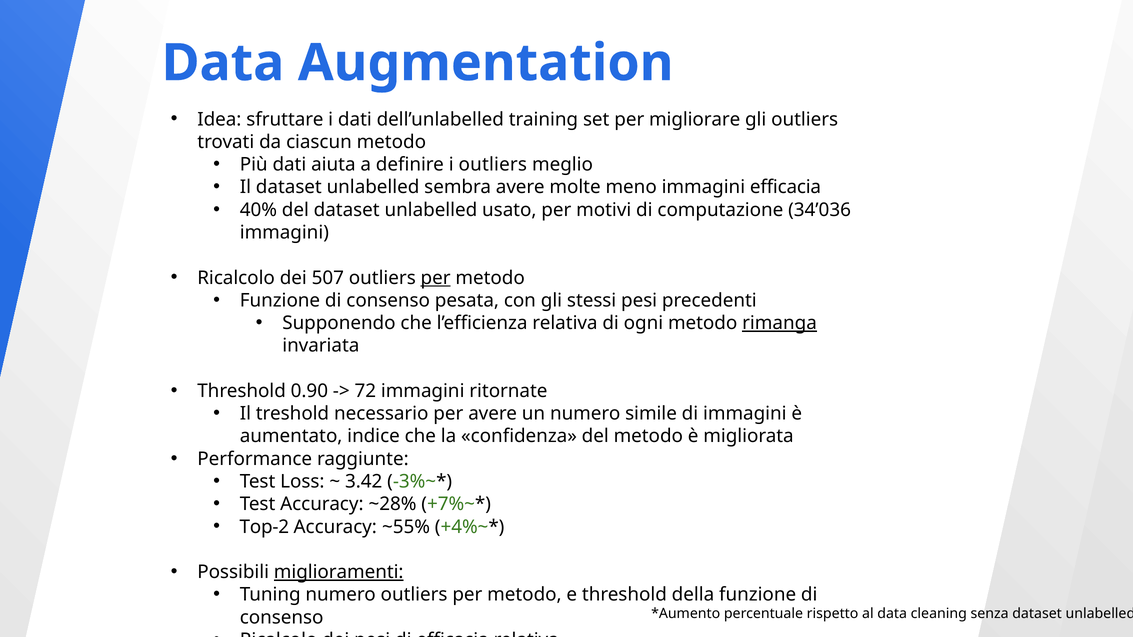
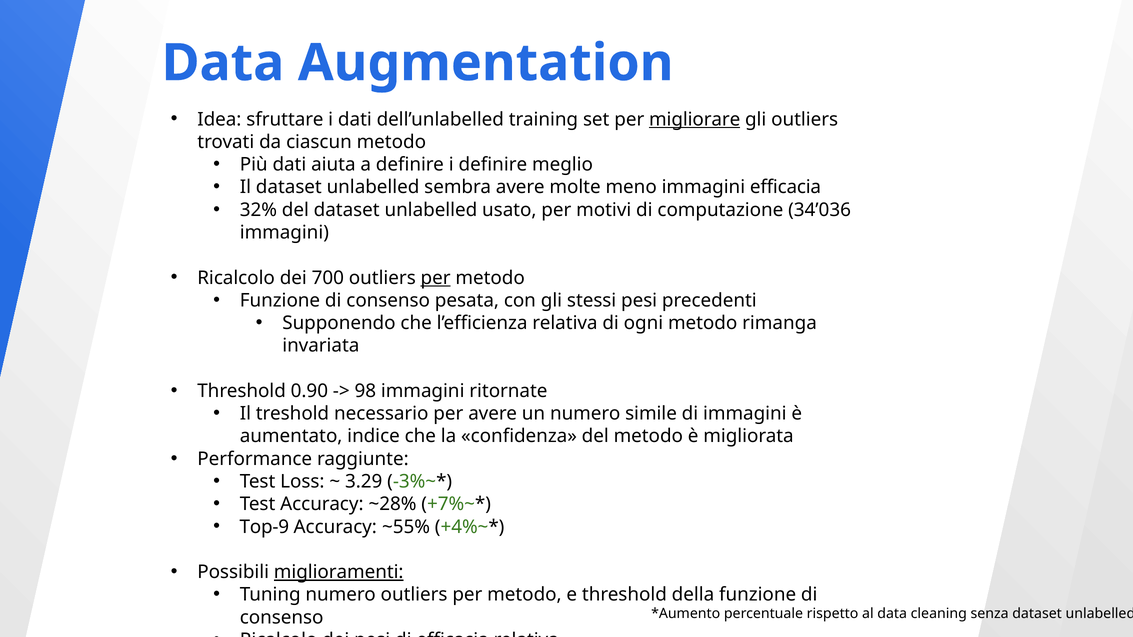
migliorare underline: none -> present
i outliers: outliers -> definire
40%: 40% -> 32%
507: 507 -> 700
rimanga underline: present -> none
72: 72 -> 98
3.42: 3.42 -> 3.29
Top-2: Top-2 -> Top-9
